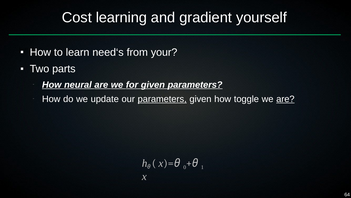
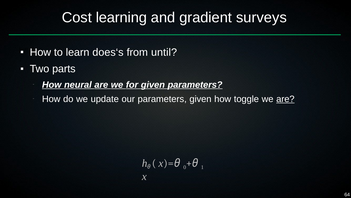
yourself: yourself -> surveys
need‘s: need‘s -> does‘s
your: your -> until
parameters at (162, 99) underline: present -> none
